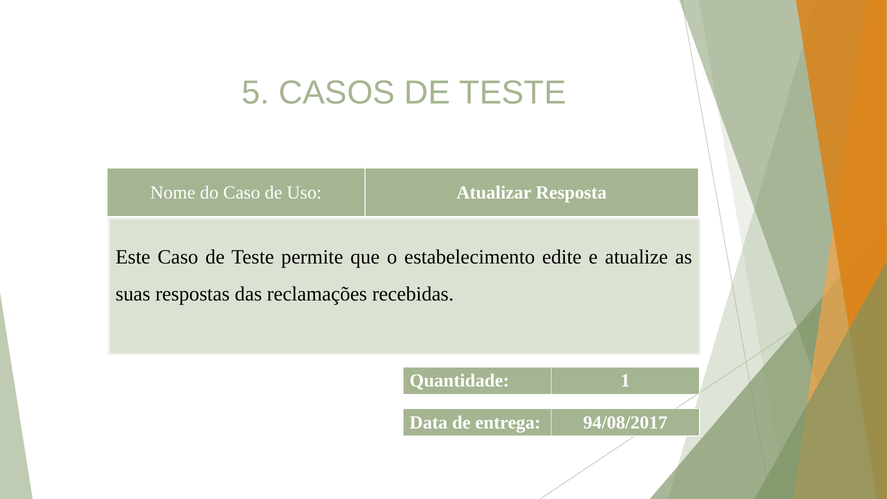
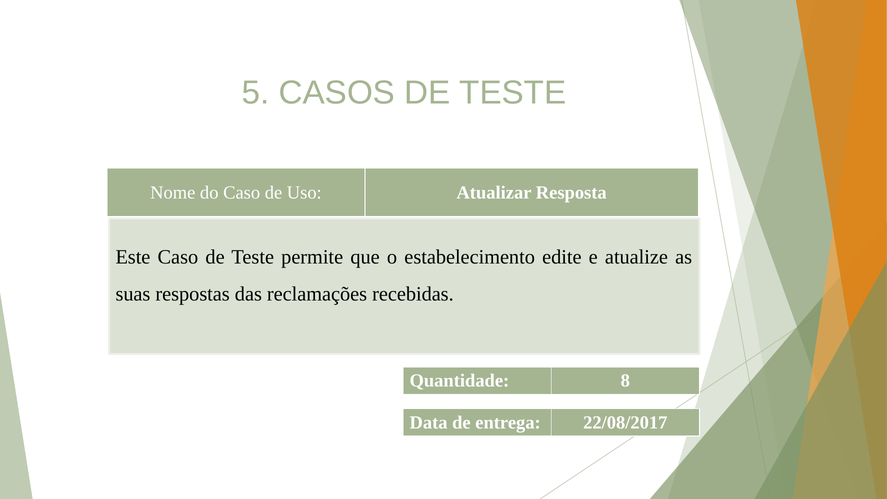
1: 1 -> 8
94/08/2017: 94/08/2017 -> 22/08/2017
